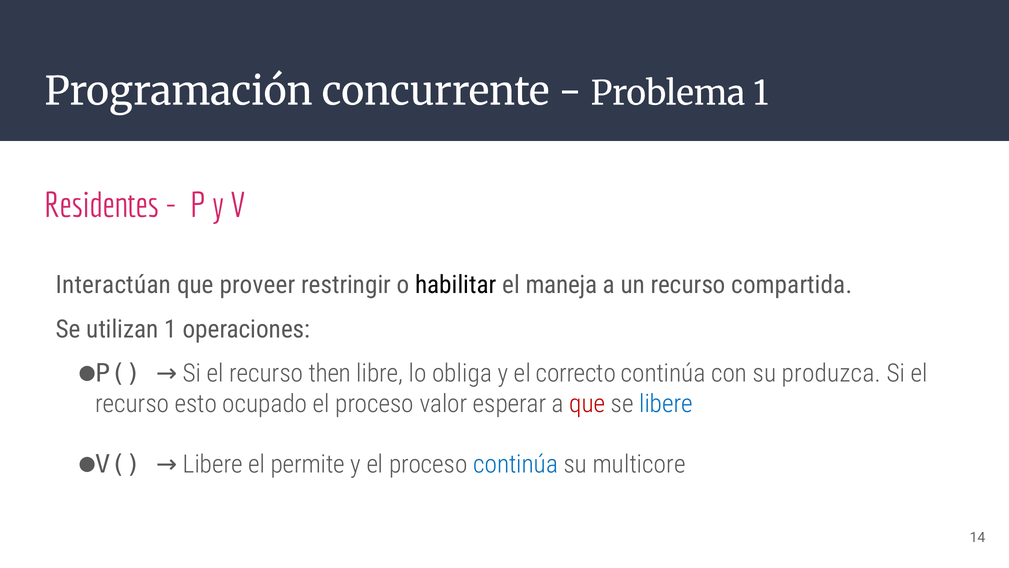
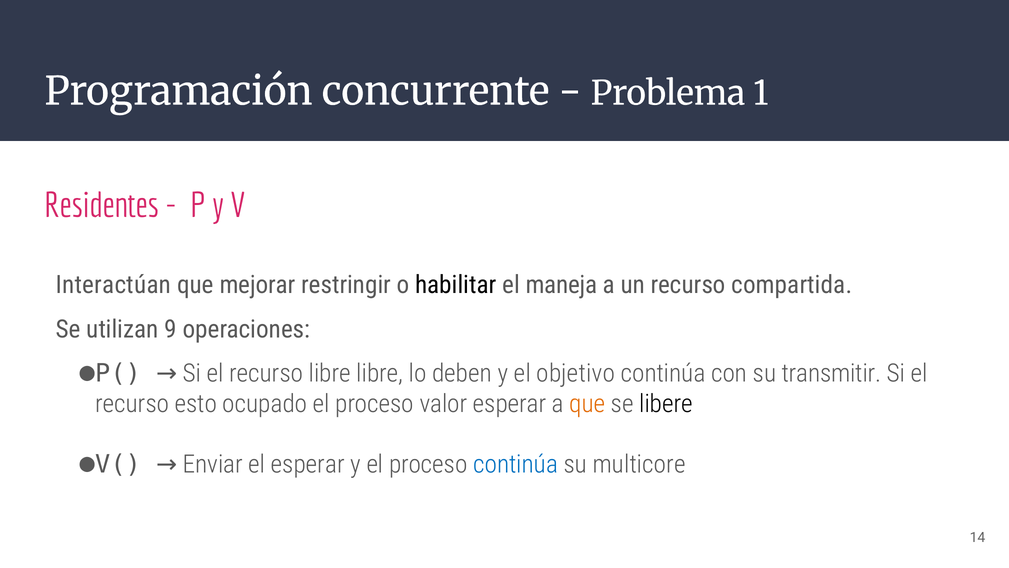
proveer: proveer -> mejorar
utilizan 1: 1 -> 9
recurso then: then -> libre
obliga: obliga -> deben
correcto: correcto -> objetivo
produzca: produzca -> transmitir
que at (587, 403) colour: red -> orange
libere at (666, 403) colour: blue -> black
Libere at (213, 464): Libere -> Enviar
el permite: permite -> esperar
